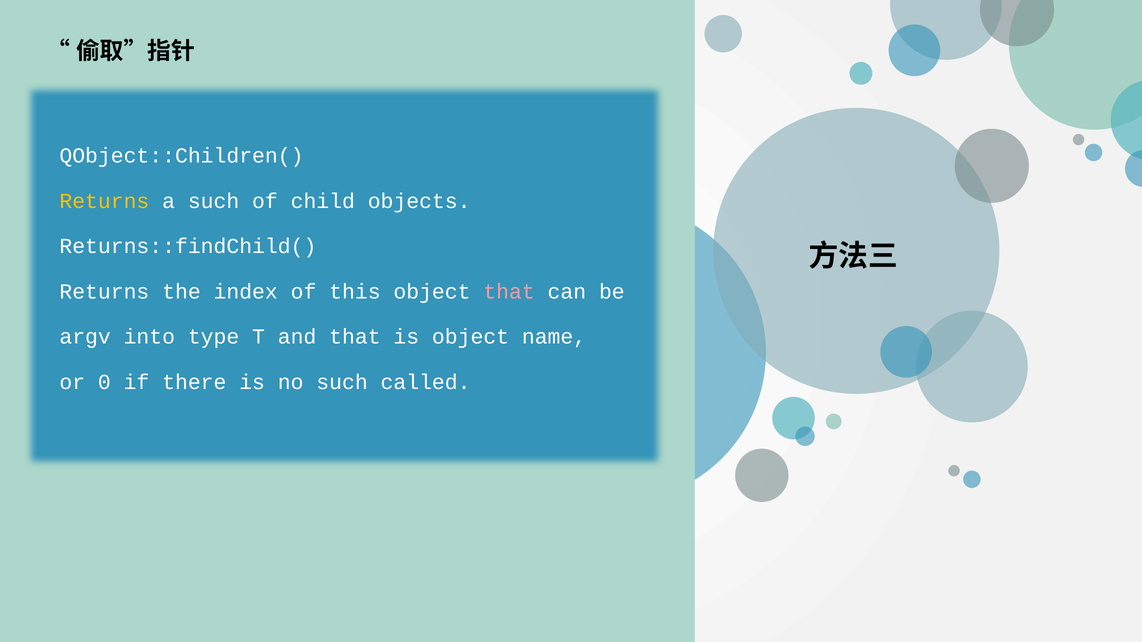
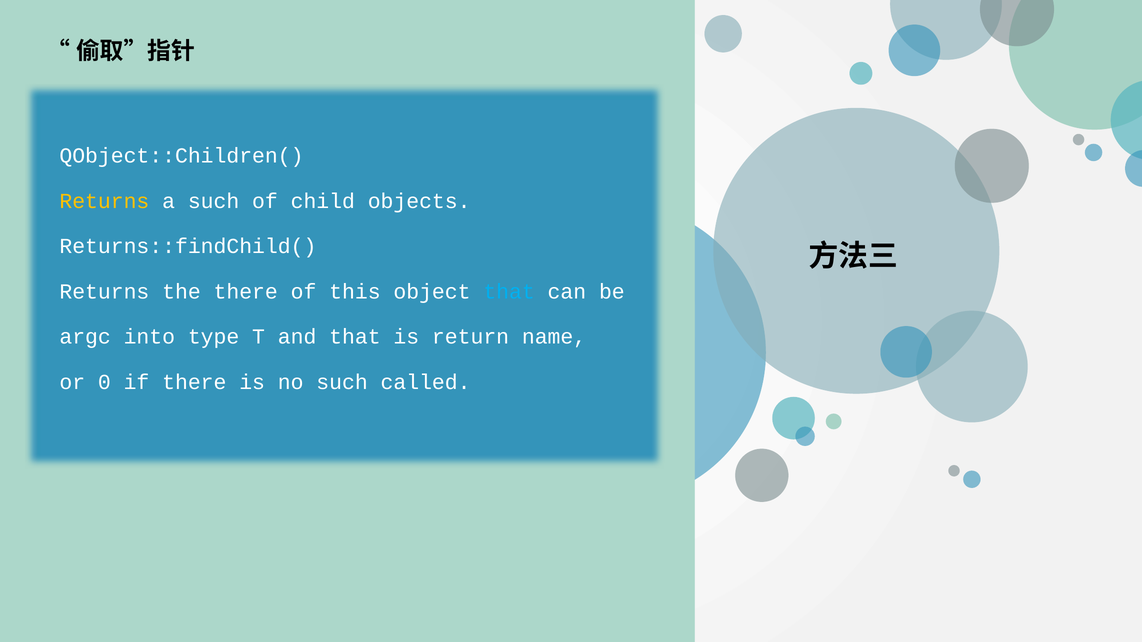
the index: index -> there
that at (509, 292) colour: pink -> light blue
argv: argv -> argc
is object: object -> return
